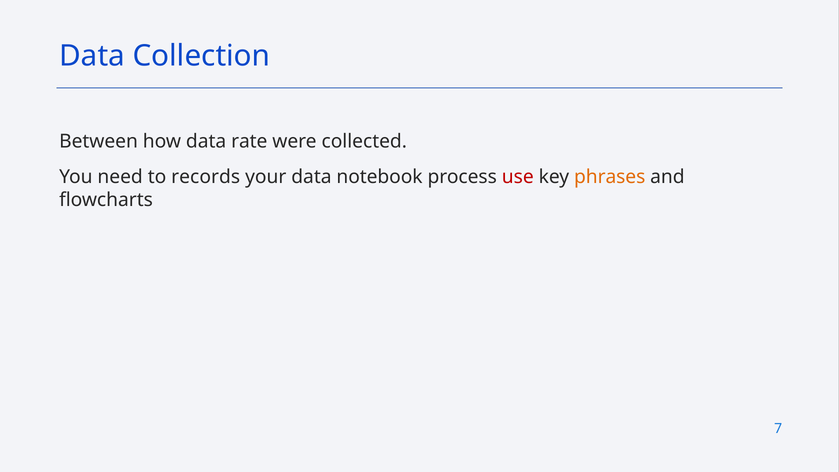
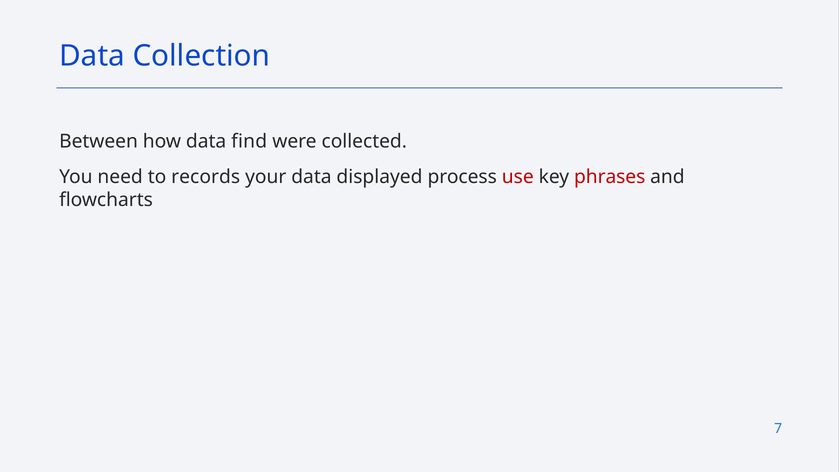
rate: rate -> find
notebook: notebook -> displayed
phrases colour: orange -> red
